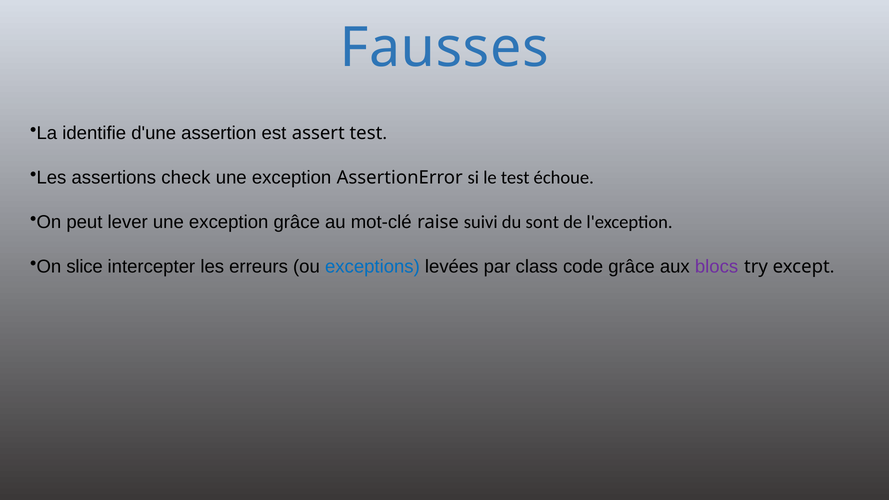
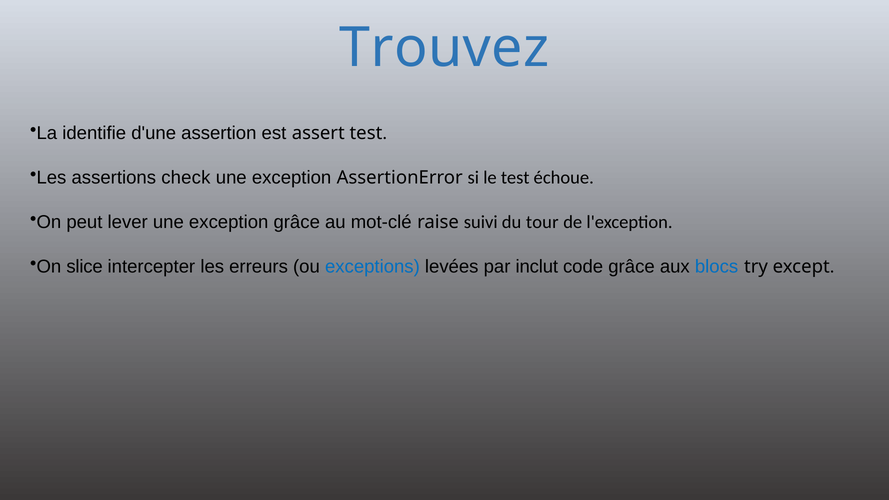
Fausses: Fausses -> Trouvez
sont: sont -> tour
class: class -> inclut
blocs colour: purple -> blue
